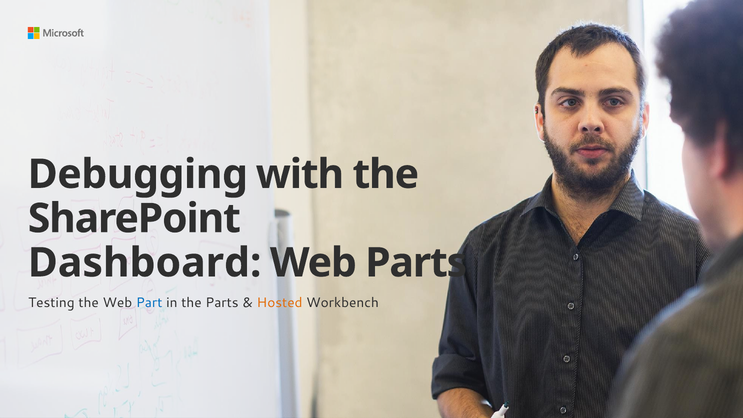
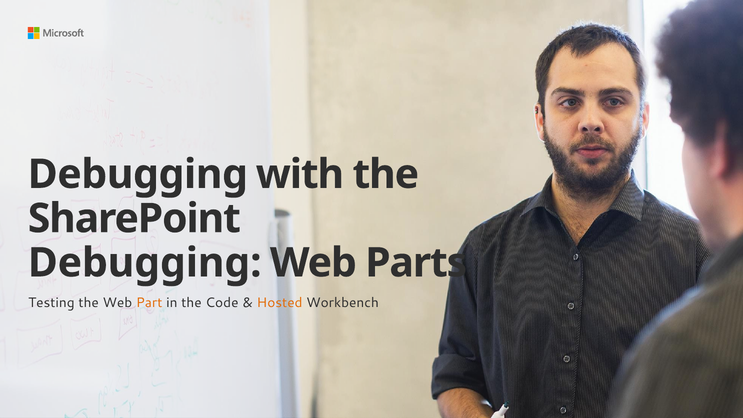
Dashboard at (145, 263): Dashboard -> Debugging
Part colour: blue -> orange
the Parts: Parts -> Code
